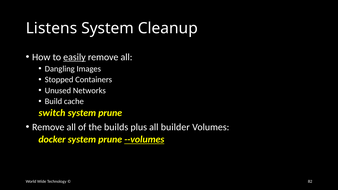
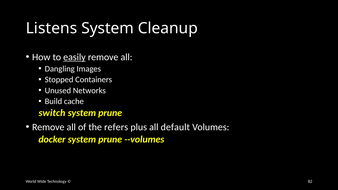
builds: builds -> refers
builder: builder -> default
--volumes underline: present -> none
